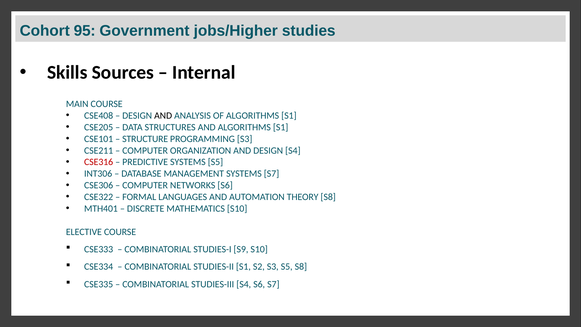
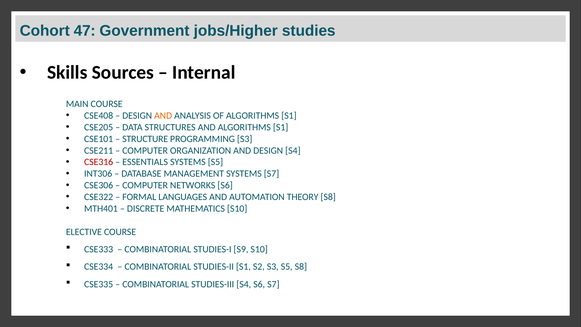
95: 95 -> 47
AND at (163, 116) colour: black -> orange
PREDICTIVE: PREDICTIVE -> ESSENTIALS
